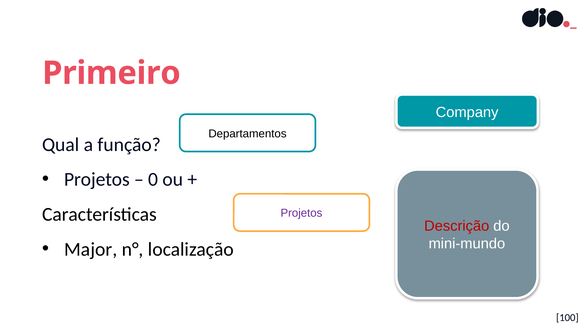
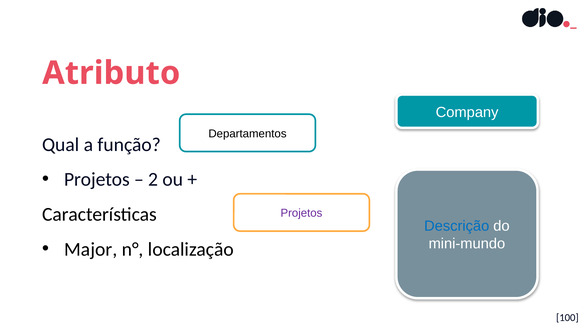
Primeiro: Primeiro -> Atributo
0: 0 -> 2
Descrição colour: red -> blue
